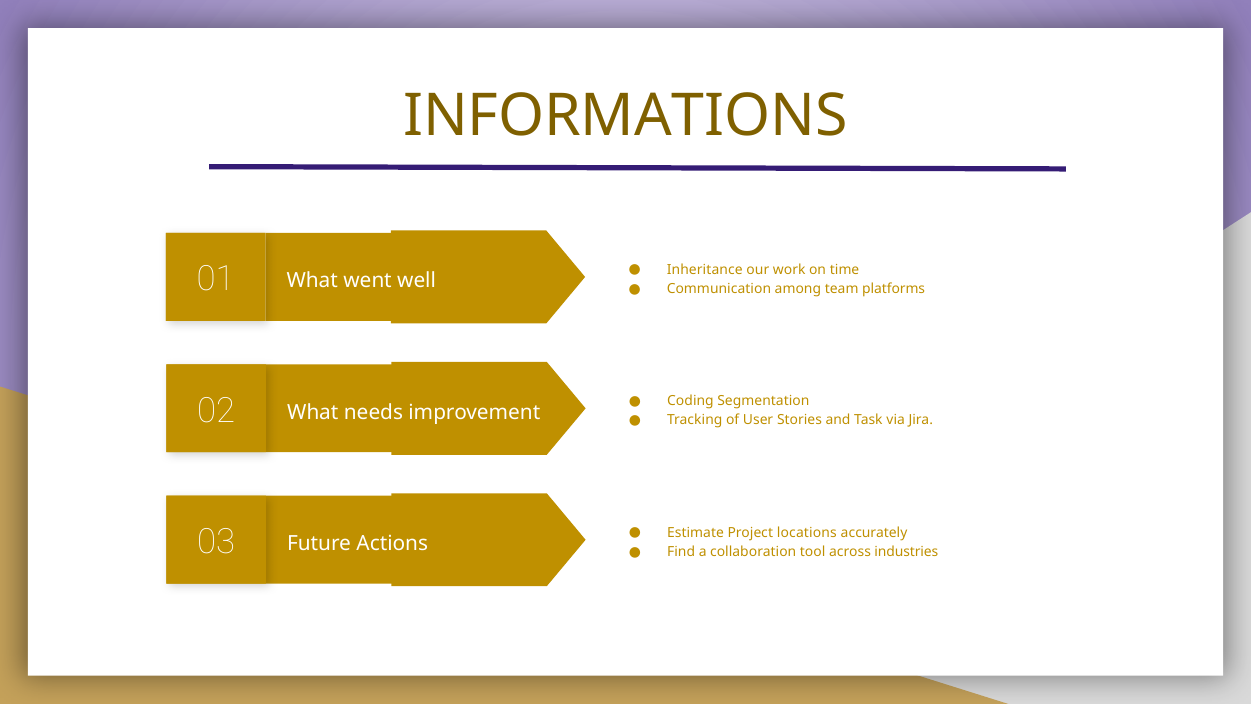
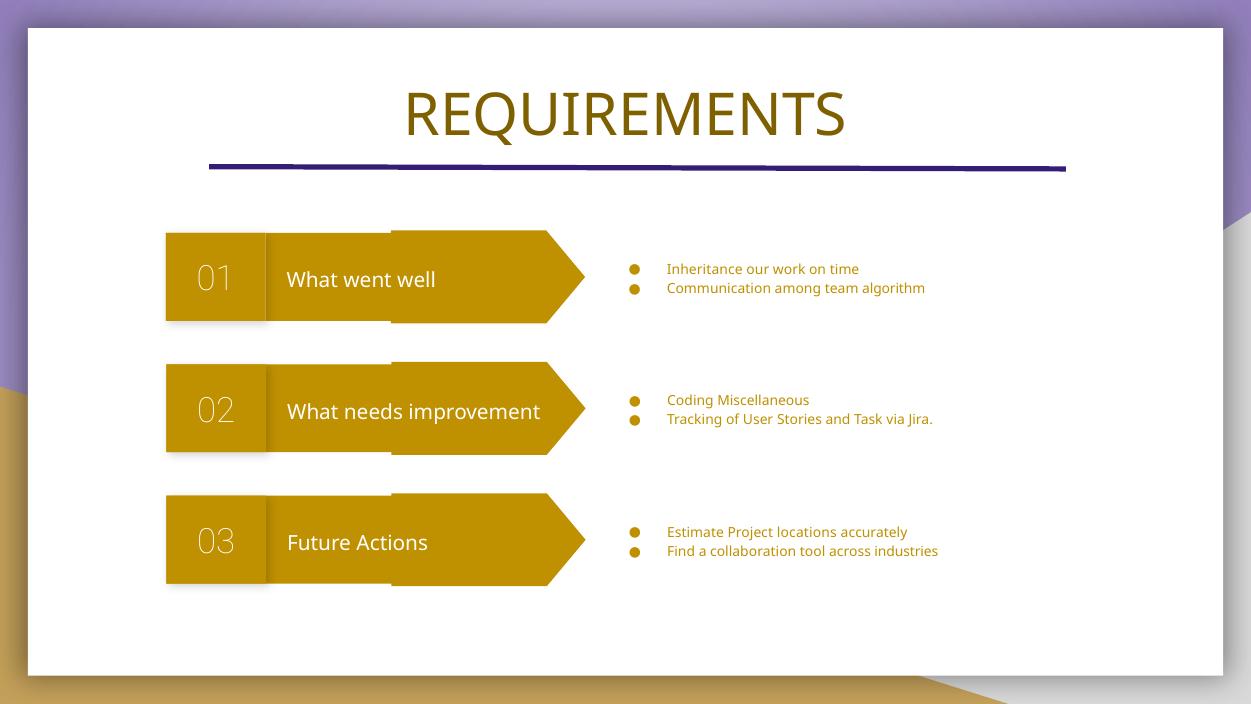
INFORMATIONS: INFORMATIONS -> REQUIREMENTS
platforms: platforms -> algorithm
Segmentation: Segmentation -> Miscellaneous
